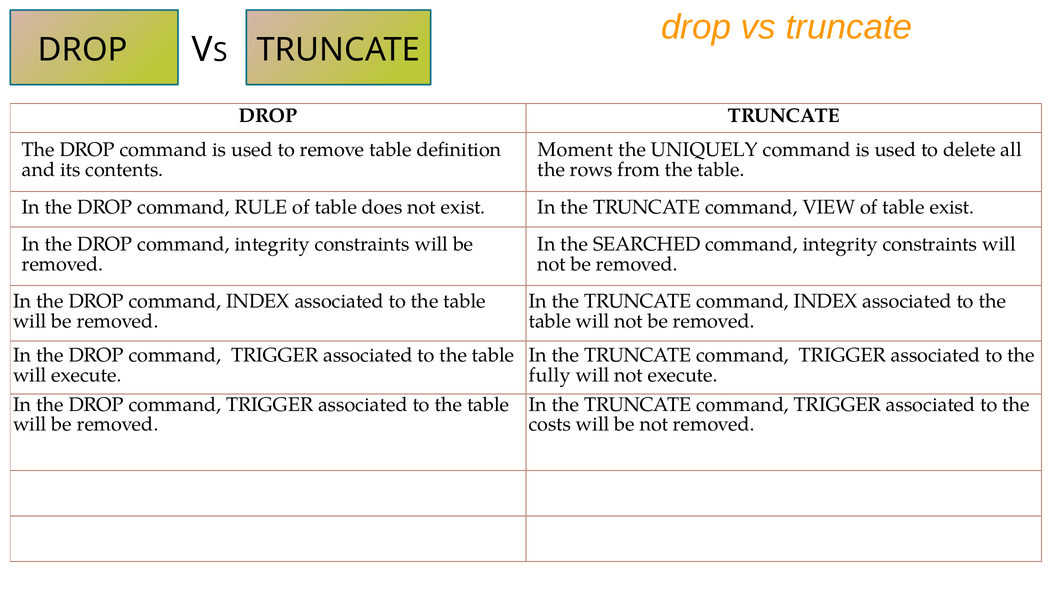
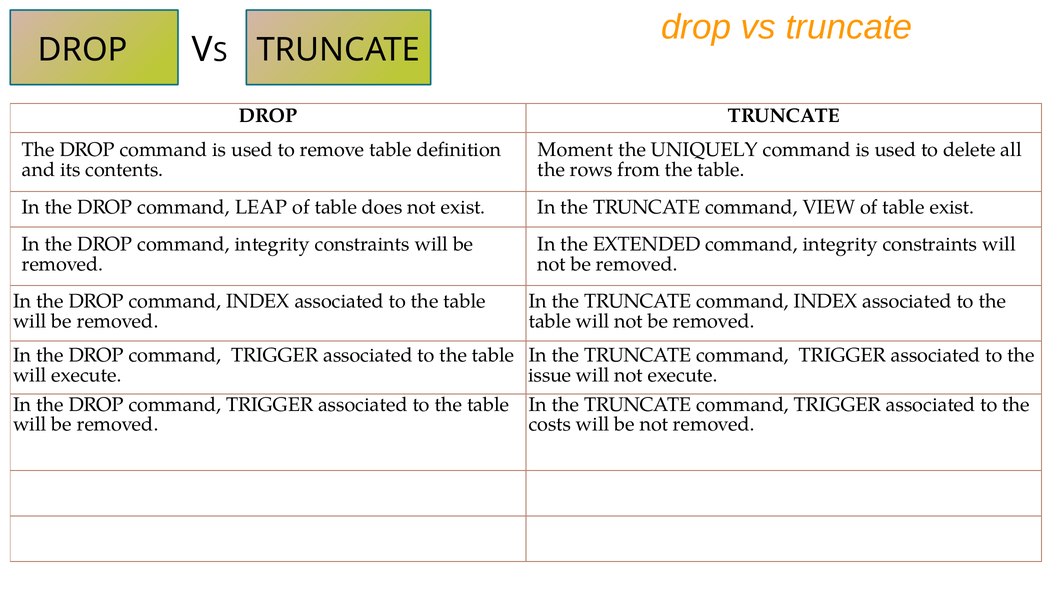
RULE: RULE -> LEAP
SEARCHED: SEARCHED -> EXTENDED
fully: fully -> issue
